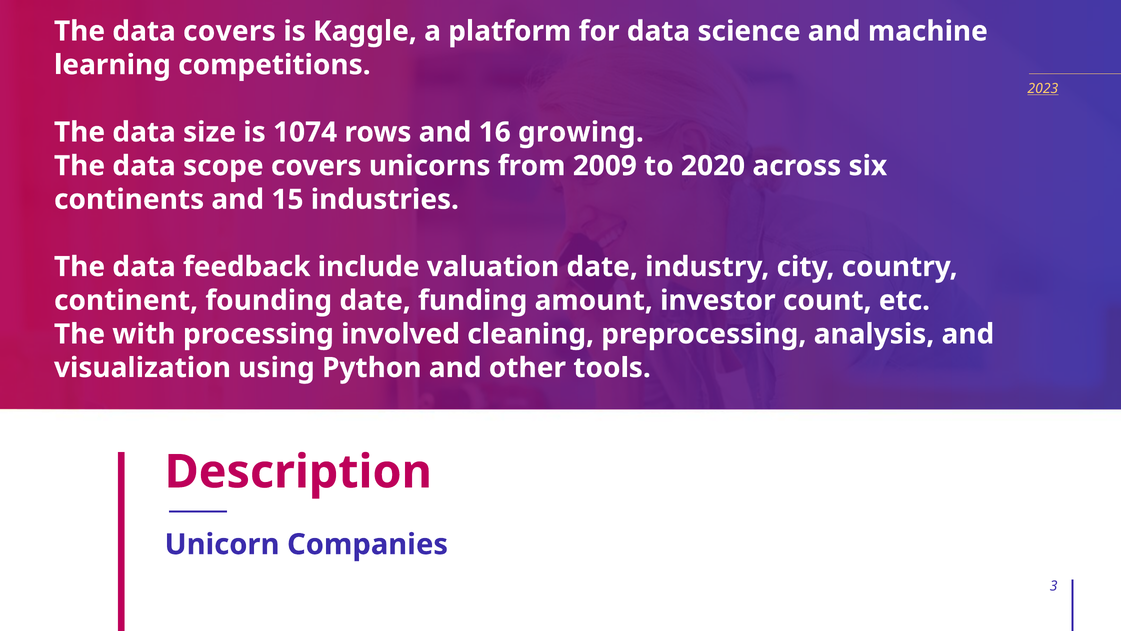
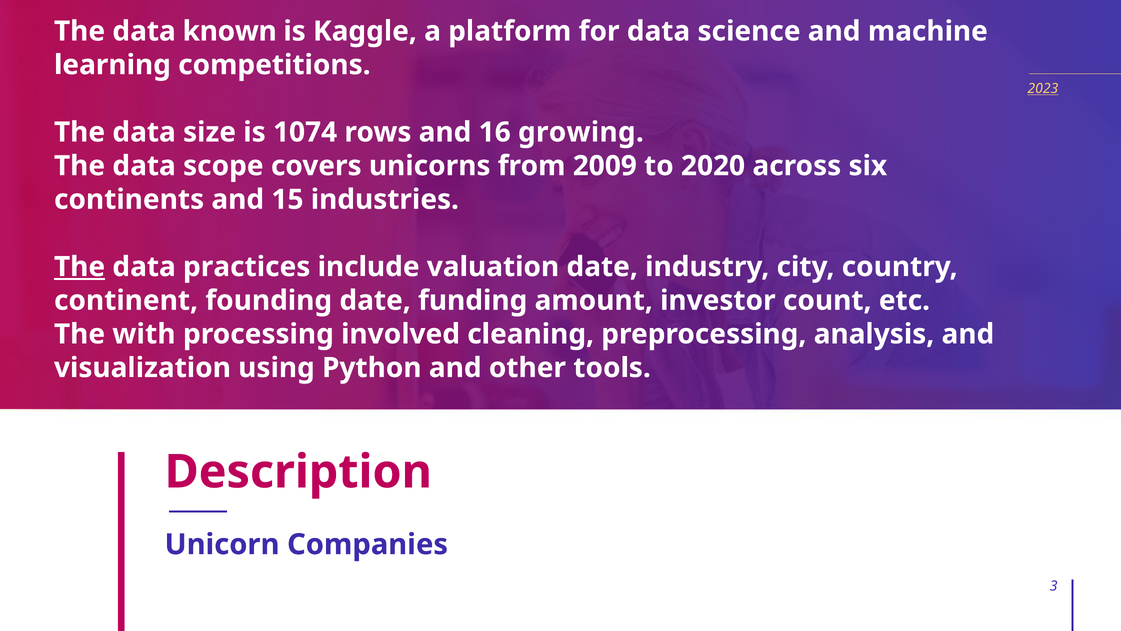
data covers: covers -> known
The at (80, 267) underline: none -> present
feedback: feedback -> practices
